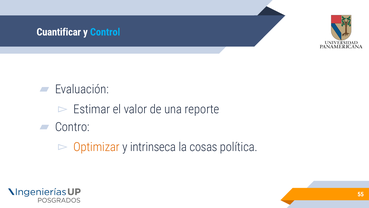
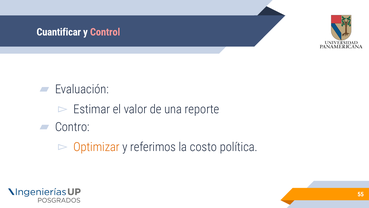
Control colour: light blue -> pink
intrinseca: intrinseca -> referimos
cosas: cosas -> costo
